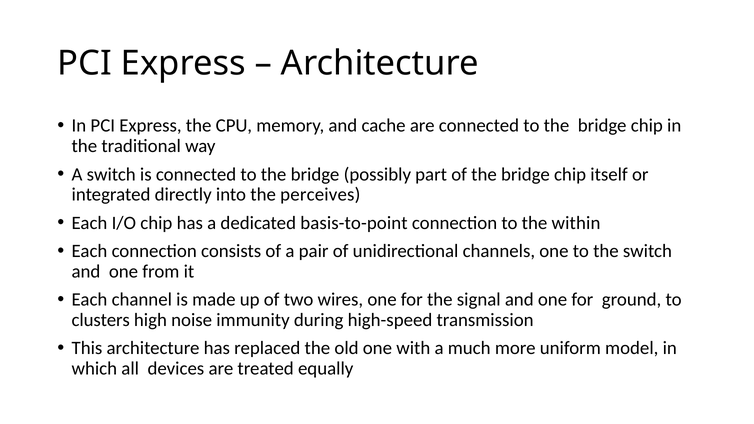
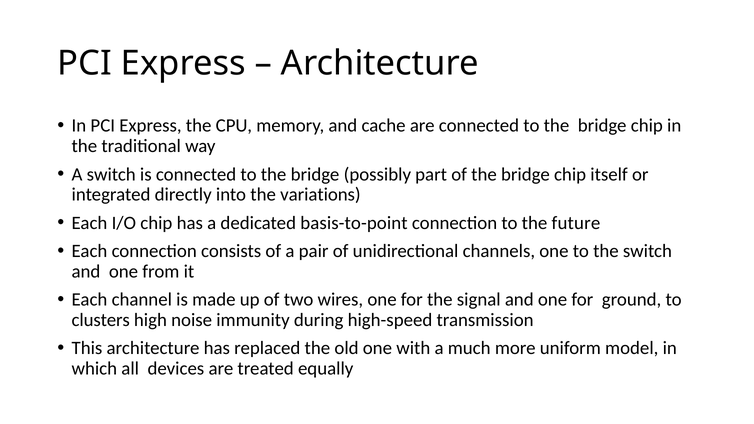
perceives: perceives -> variations
within: within -> future
